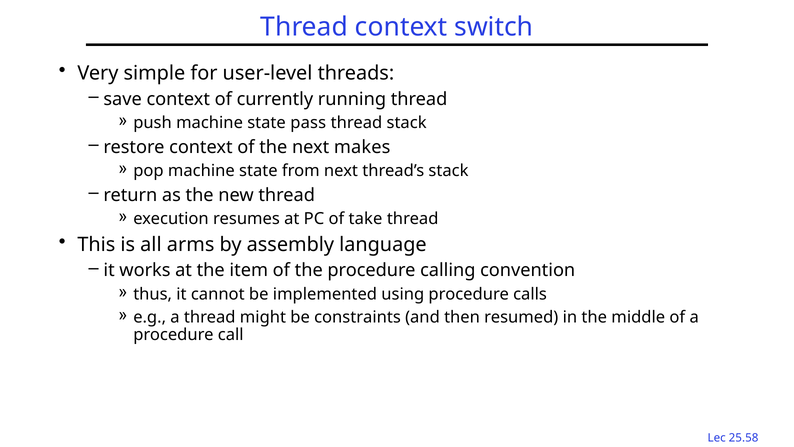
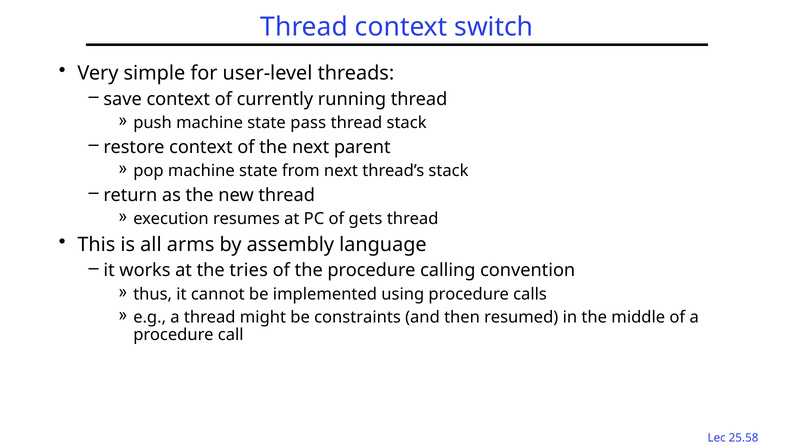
makes: makes -> parent
take: take -> gets
item: item -> tries
